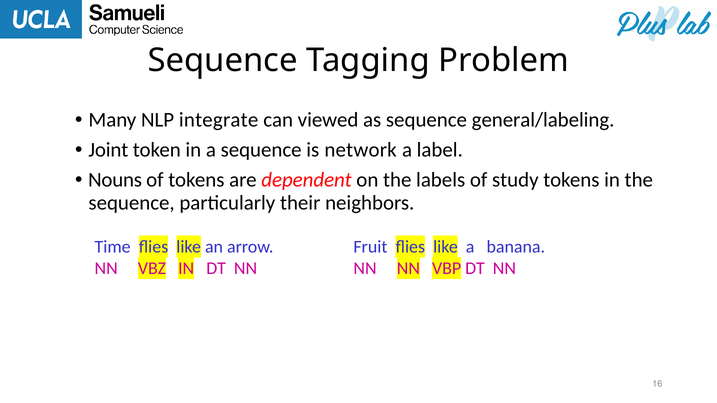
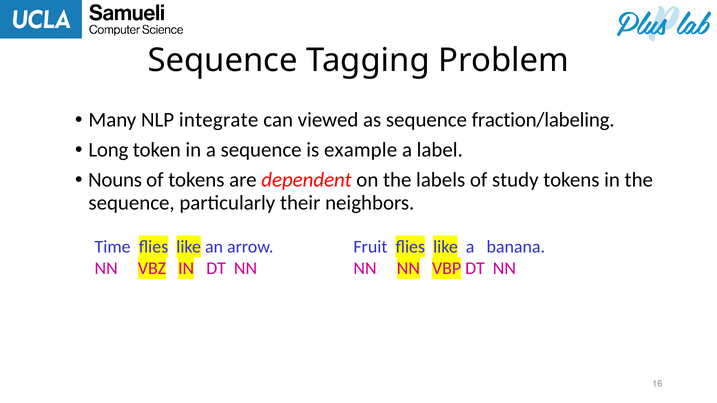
general/labeling: general/labeling -> fraction/labeling
Joint: Joint -> Long
network: network -> example
